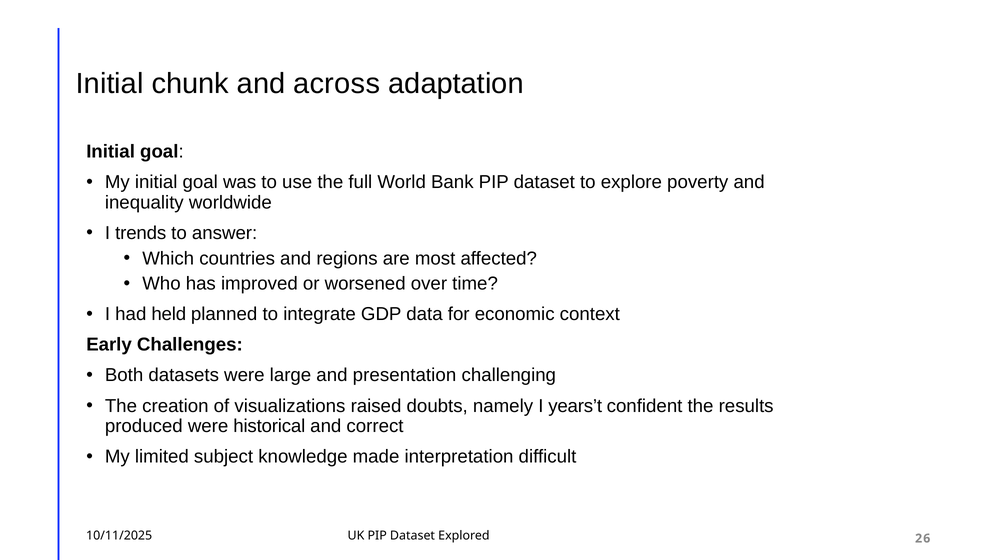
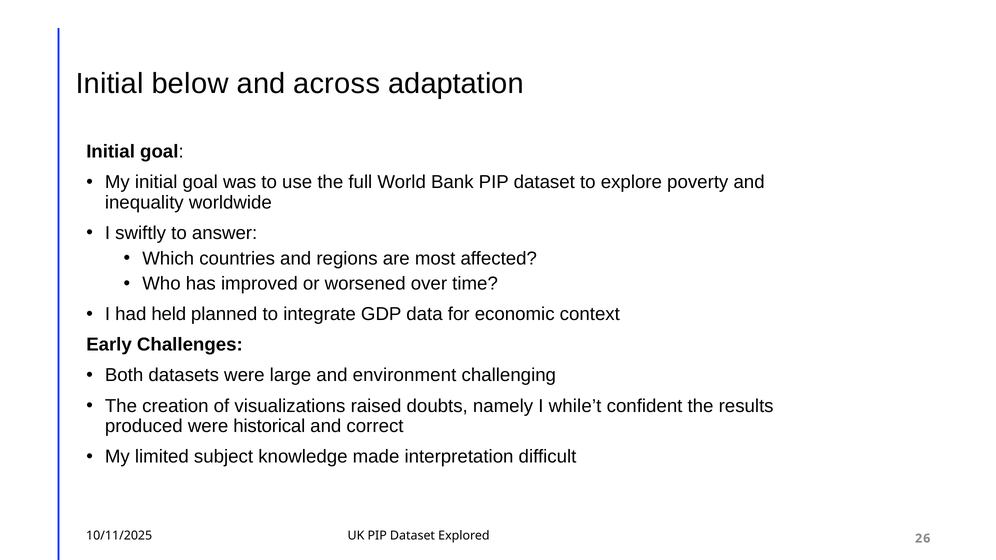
chunk: chunk -> below
trends: trends -> swiftly
presentation: presentation -> environment
years’t: years’t -> while’t
